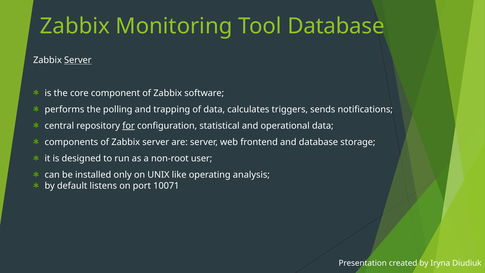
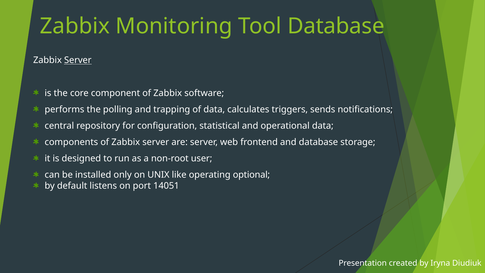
for underline: present -> none
analysis: analysis -> optional
10071: 10071 -> 14051
